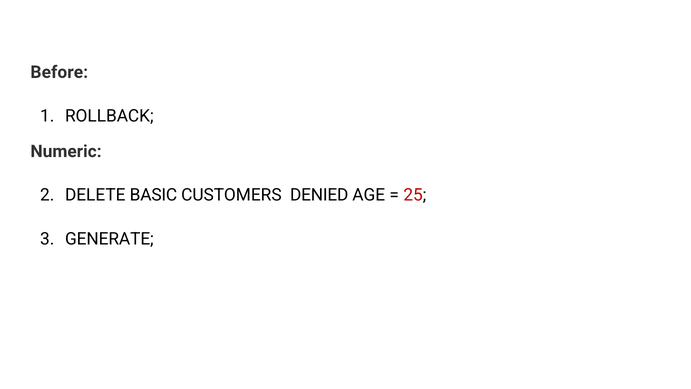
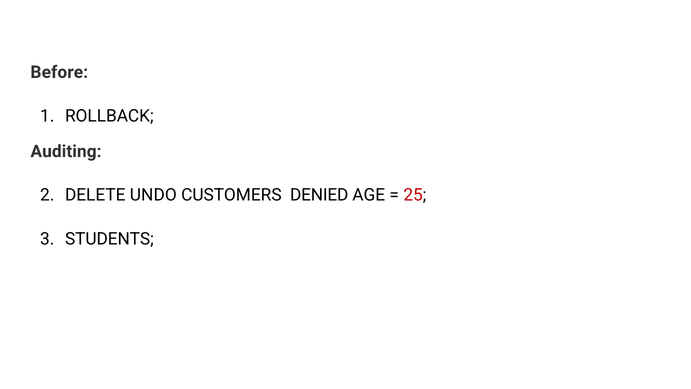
Numeric: Numeric -> Auditing
BASIC: BASIC -> UNDO
GENERATE: GENERATE -> STUDENTS
